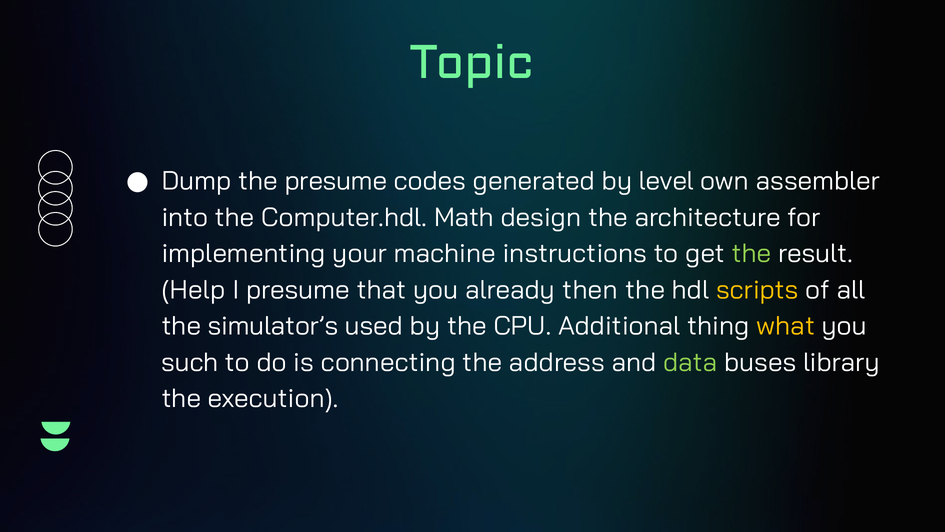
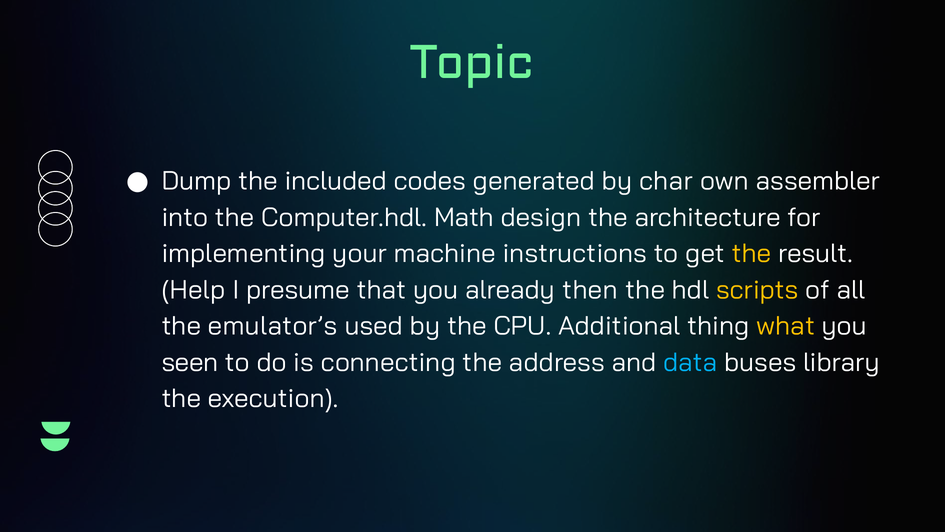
the presume: presume -> included
level: level -> char
the at (752, 254) colour: light green -> yellow
simulator’s: simulator’s -> emulator’s
such: such -> seen
data colour: light green -> light blue
